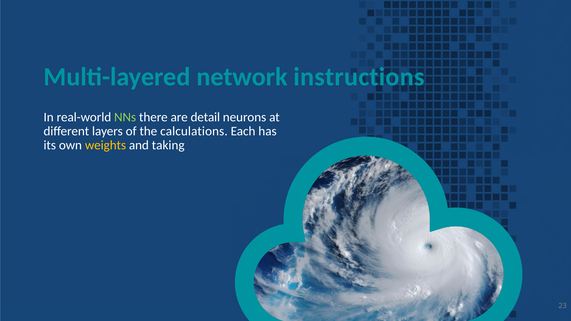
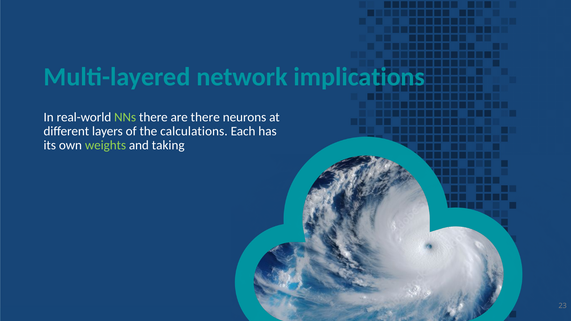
instructions: instructions -> implications
are detail: detail -> there
weights colour: yellow -> light green
